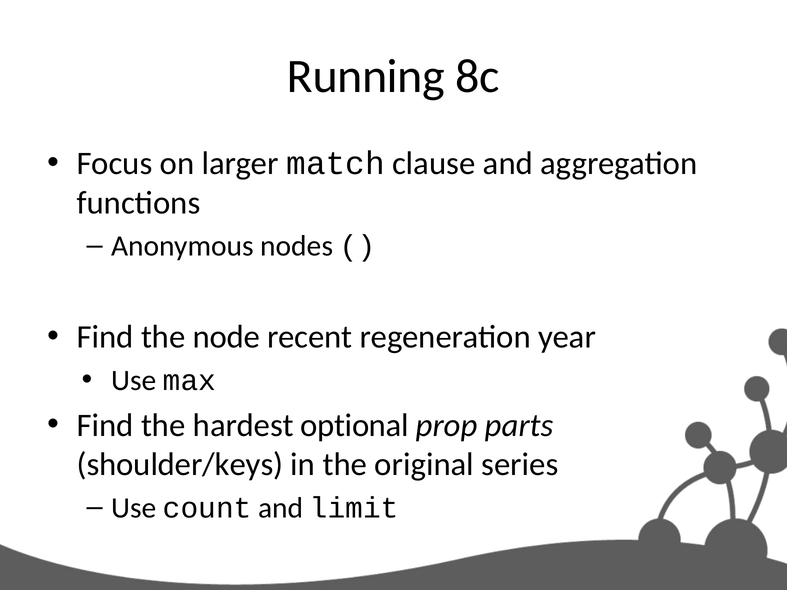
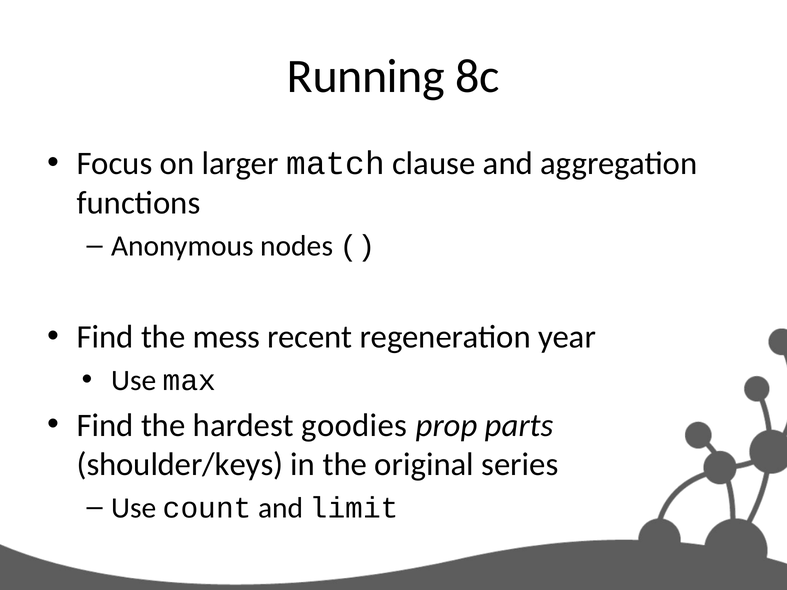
node: node -> mess
optional: optional -> goodies
